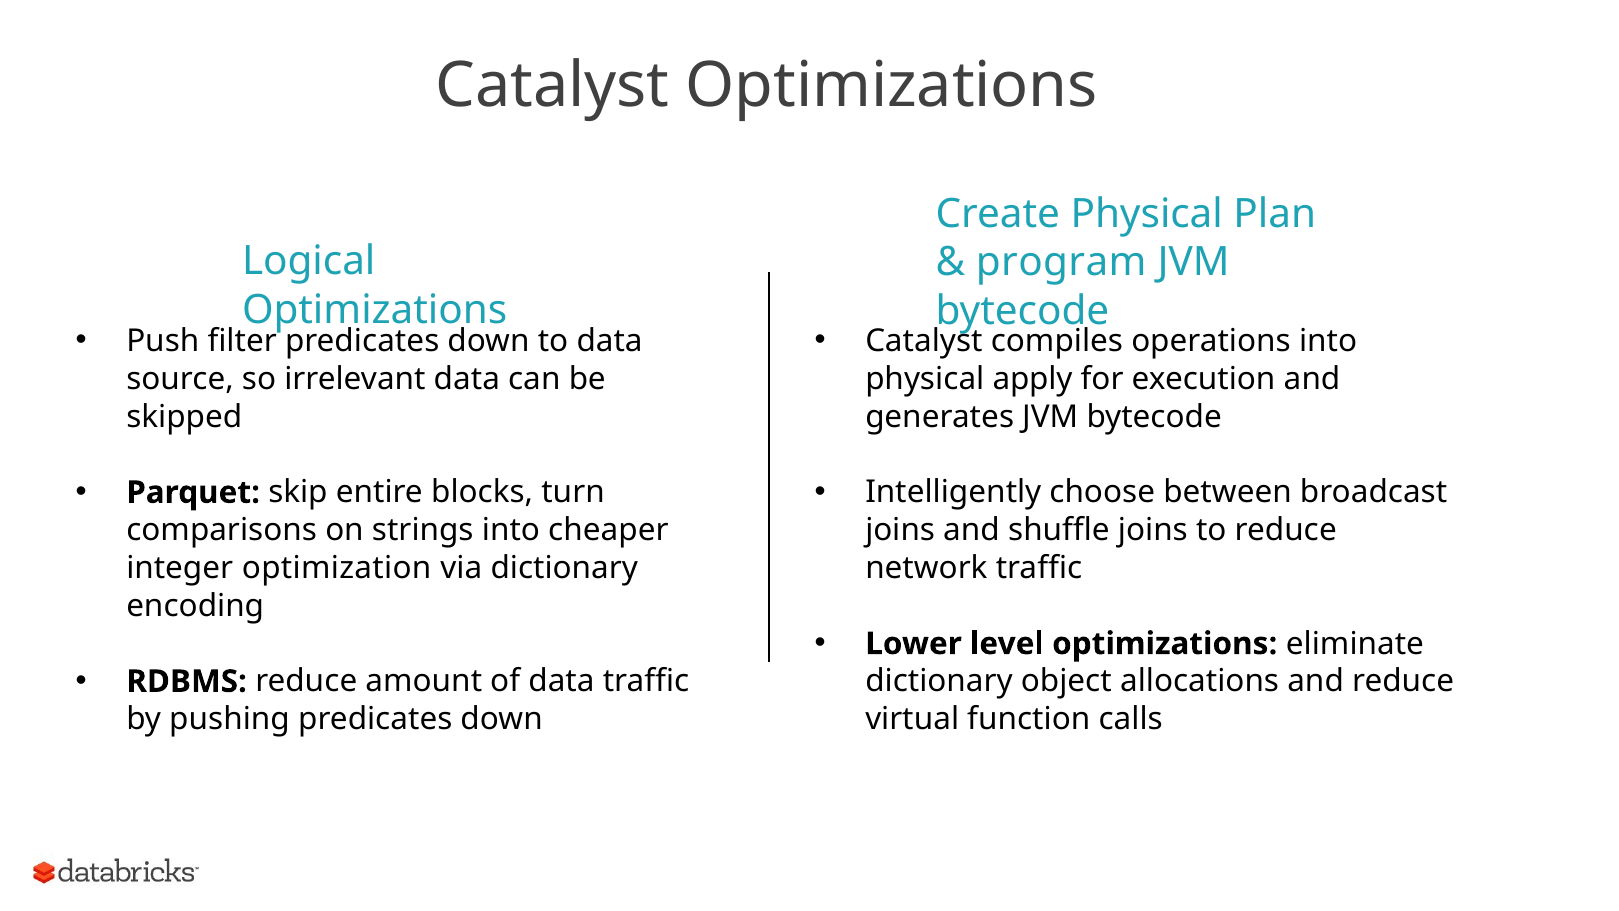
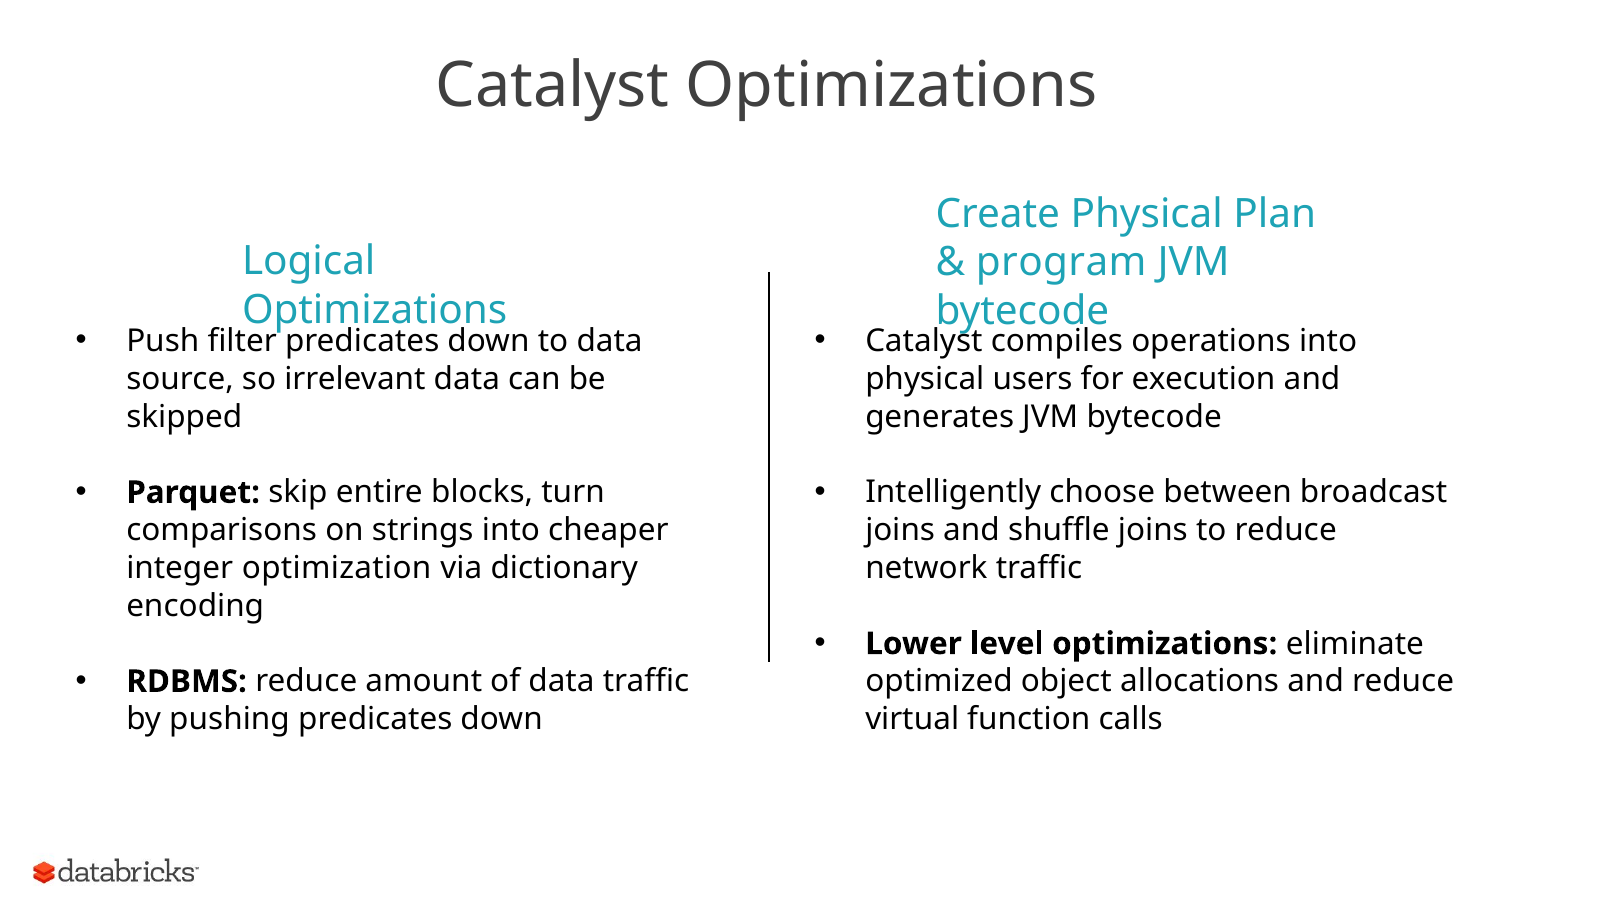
apply: apply -> users
dictionary at (939, 681): dictionary -> optimized
